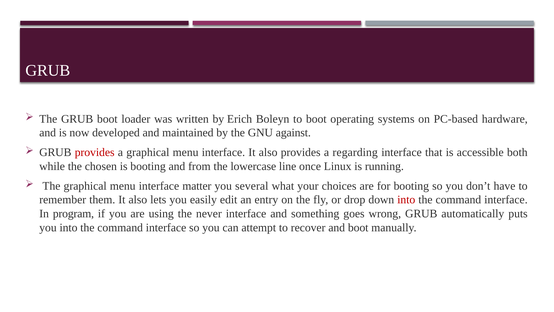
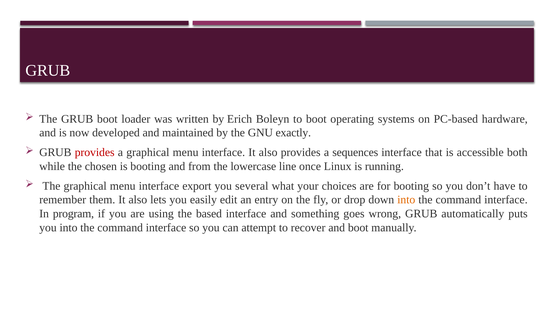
against: against -> exactly
regarding: regarding -> sequences
matter: matter -> export
into at (406, 200) colour: red -> orange
never: never -> based
